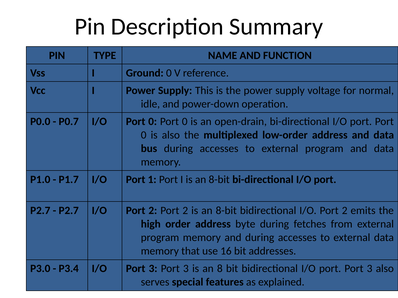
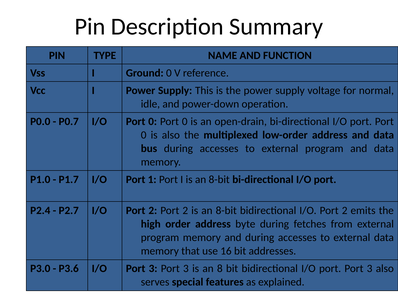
P2.7 at (40, 211): P2.7 -> P2.4
P3.4: P3.4 -> P3.6
